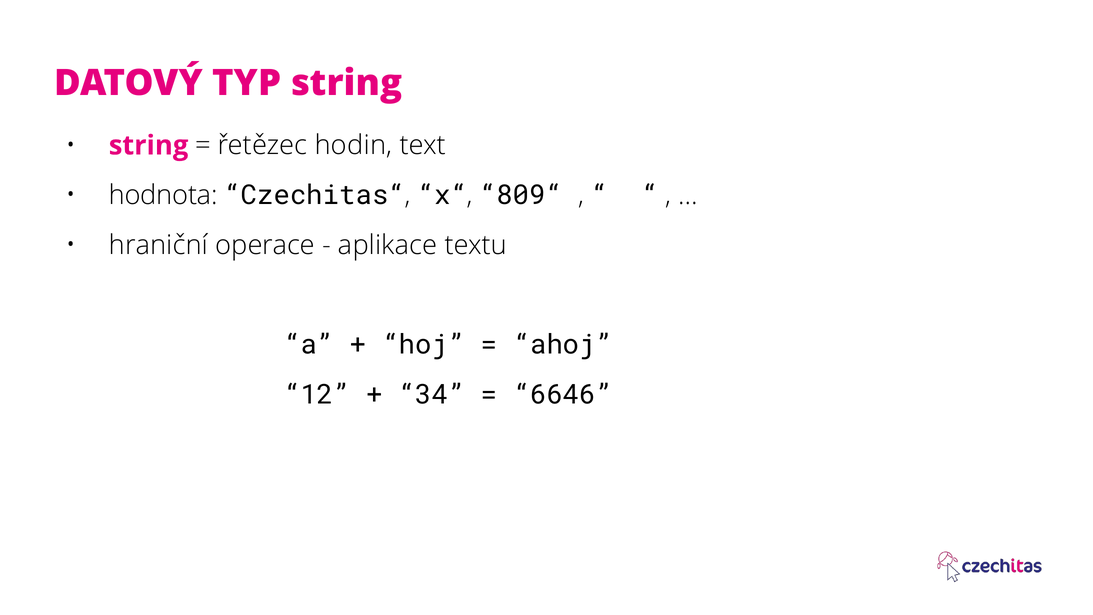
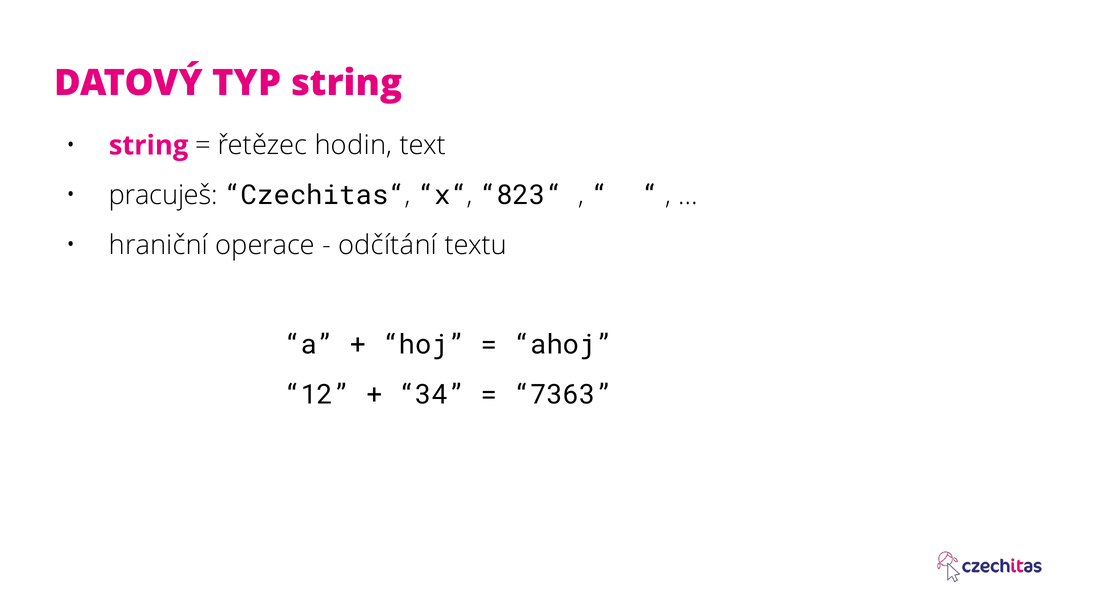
hodnota: hodnota -> pracuješ
809“: 809“ -> 823“
aplikace: aplikace -> odčítání
6646: 6646 -> 7363
